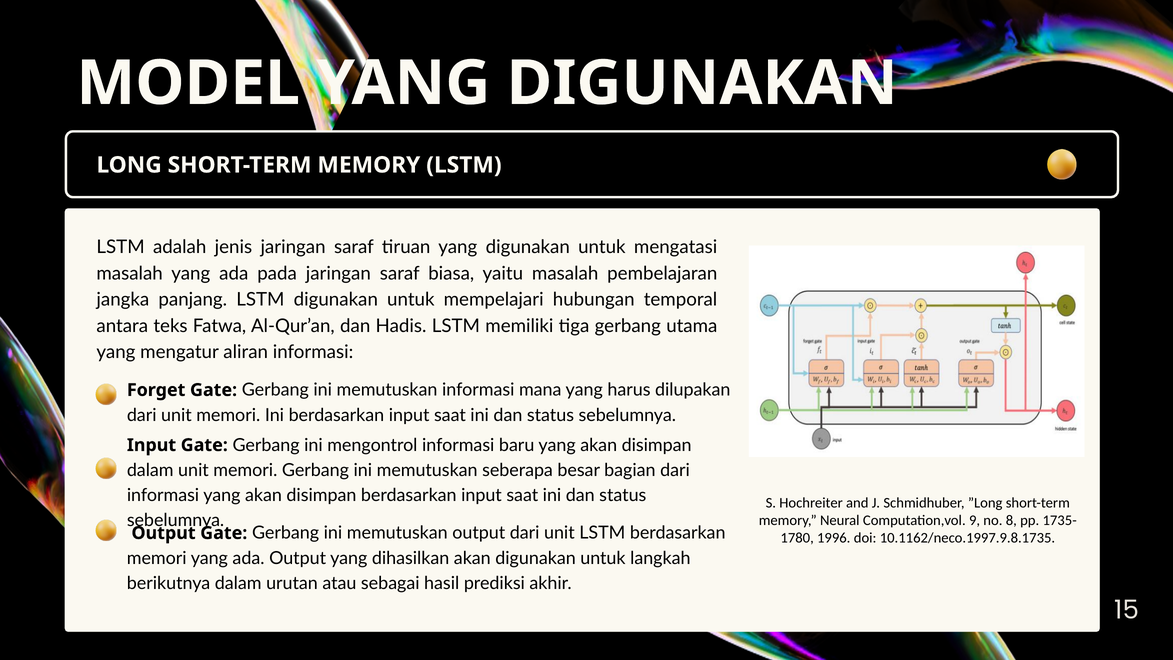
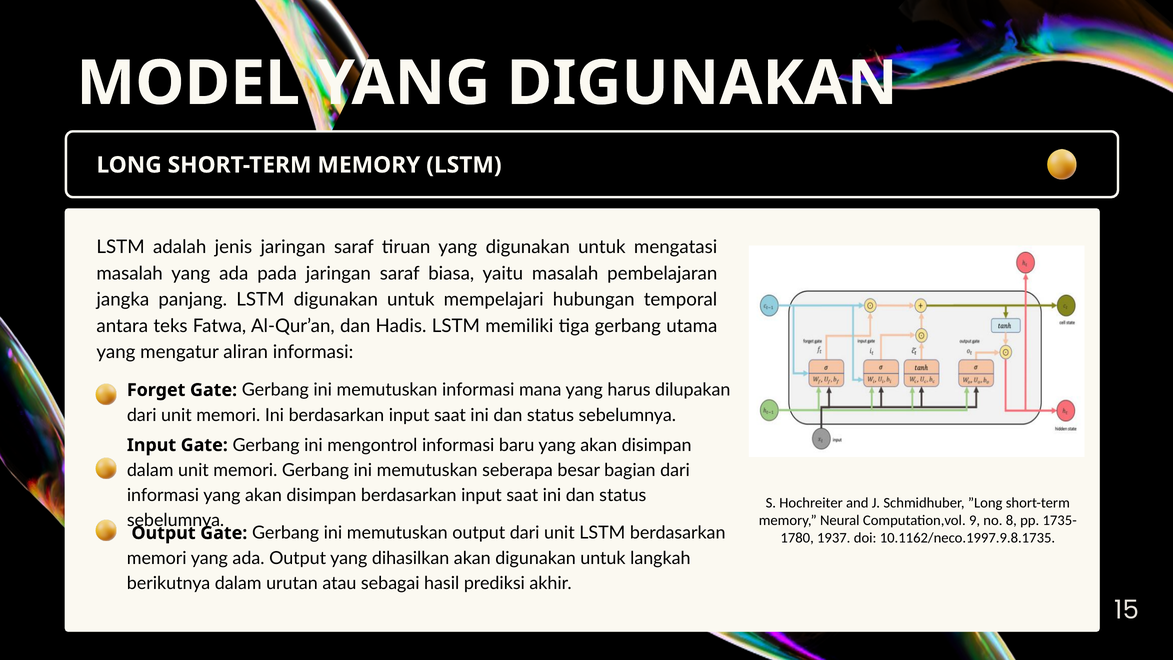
1996: 1996 -> 1937
